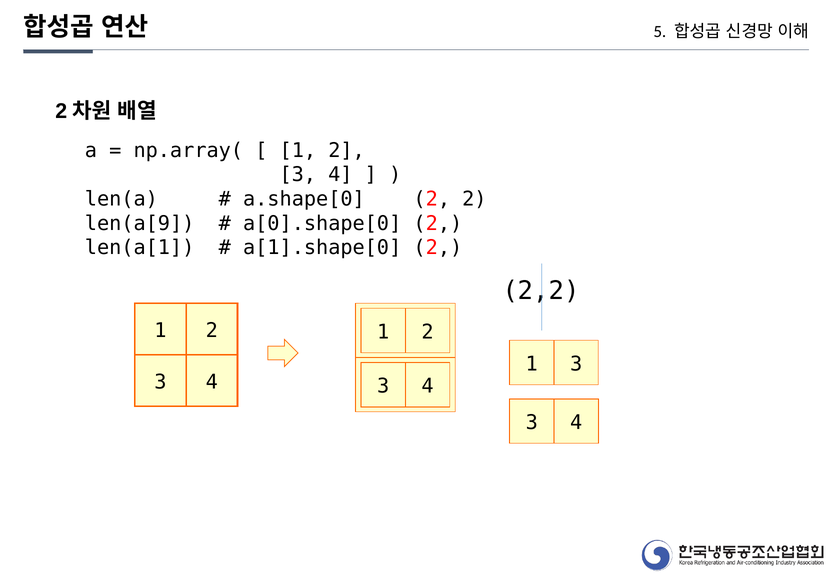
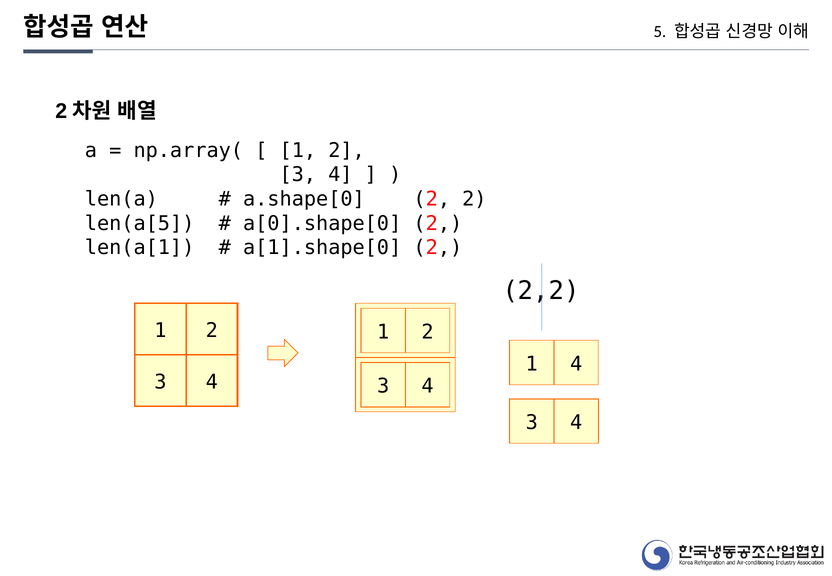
len(a[9: len(a[9 -> len(a[5
1 3: 3 -> 4
